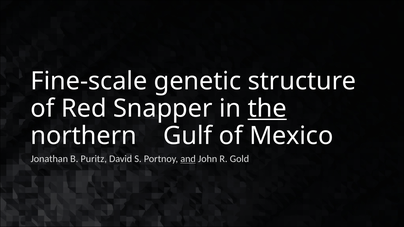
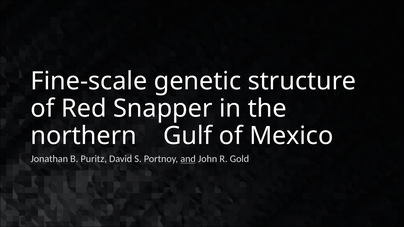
the underline: present -> none
